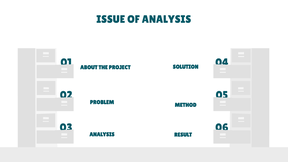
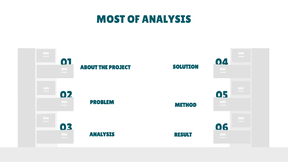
ISSUE: ISSUE -> MOST
